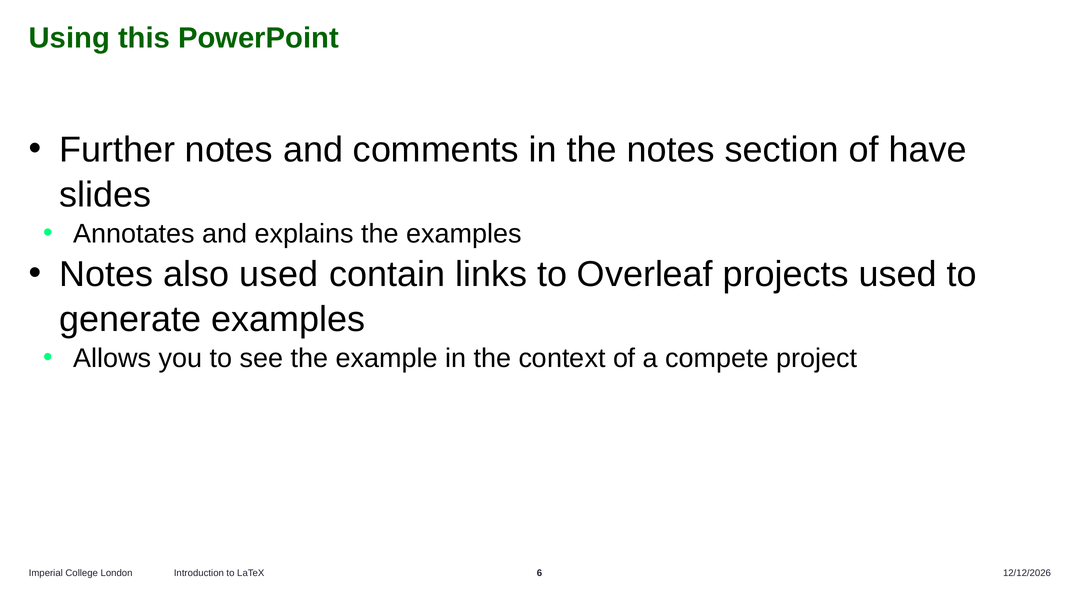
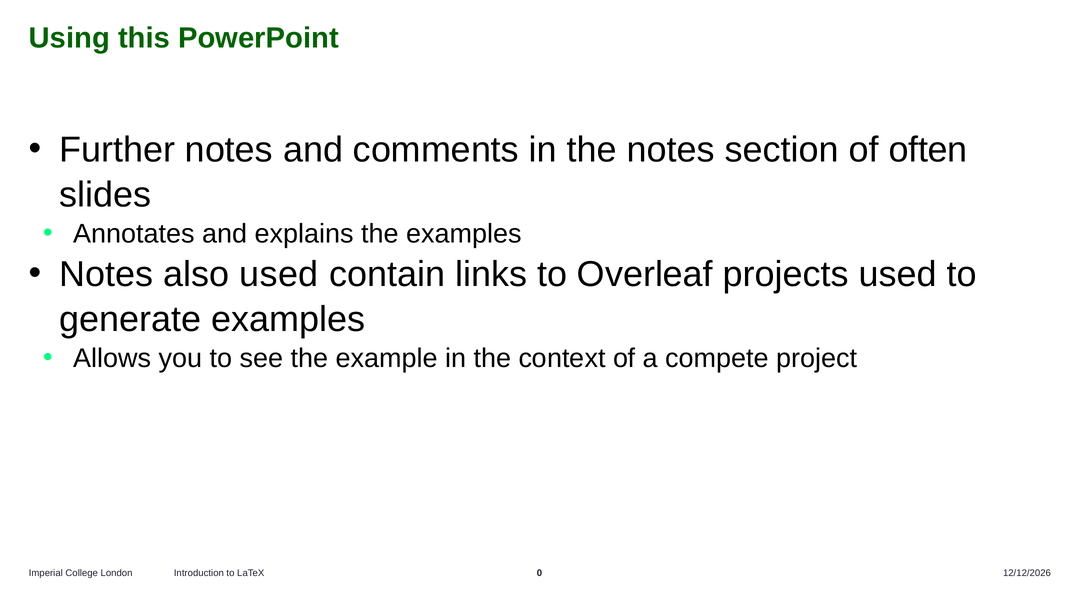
have: have -> often
6: 6 -> 0
